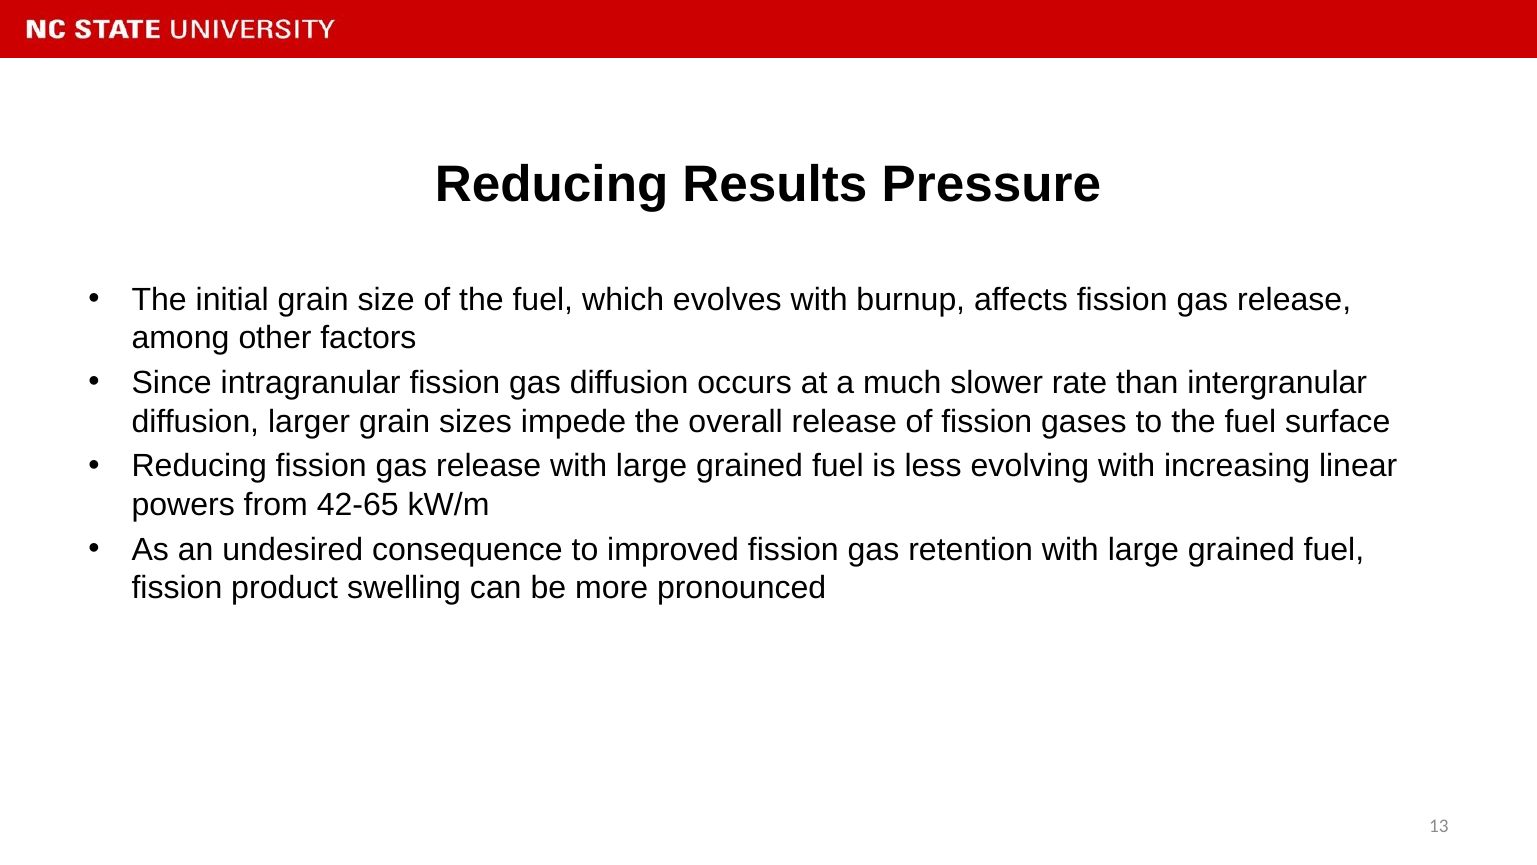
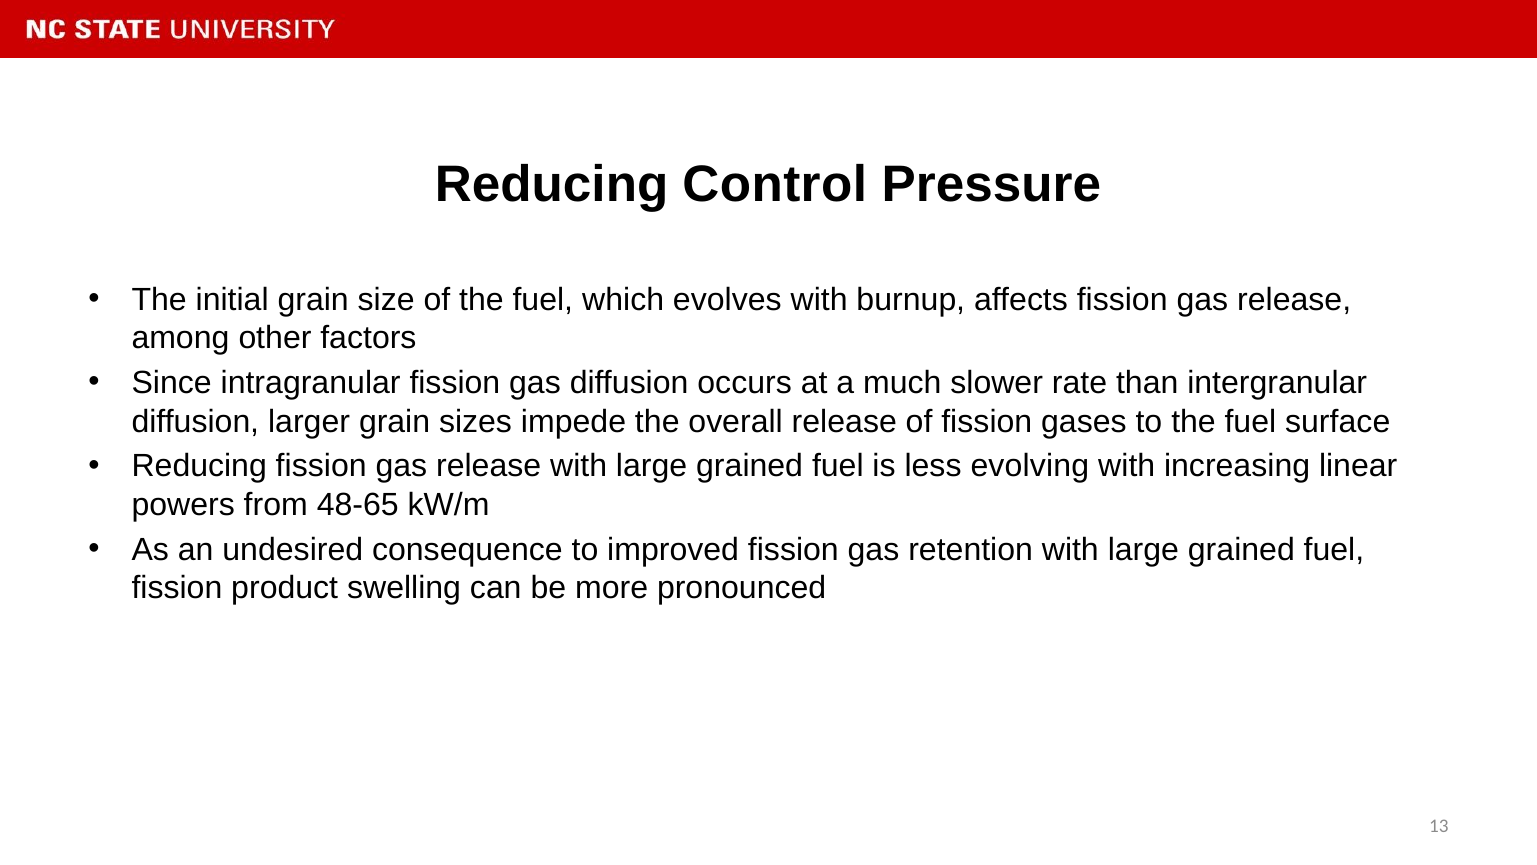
Results: Results -> Control
42-65: 42-65 -> 48-65
